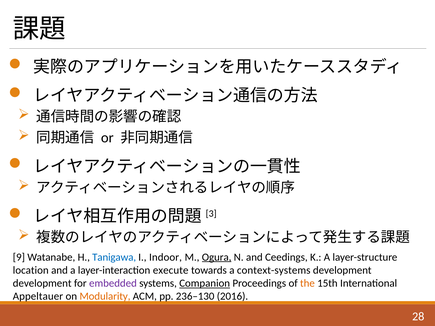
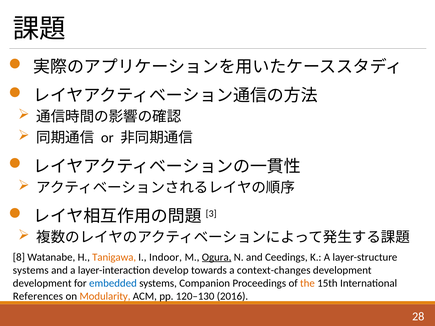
9: 9 -> 8
Tanigawa colour: blue -> orange
location at (31, 270): location -> systems
execute: execute -> develop
context-systems: context-systems -> context-changes
embedded colour: purple -> blue
Companion underline: present -> none
Appeltauer: Appeltauer -> References
236–130: 236–130 -> 120–130
